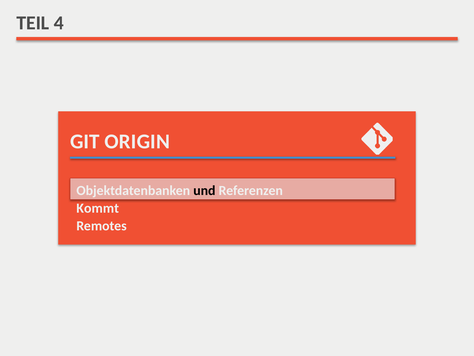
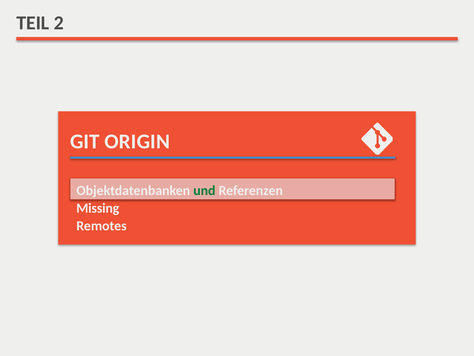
4: 4 -> 2
und colour: black -> green
Kommt: Kommt -> Missing
